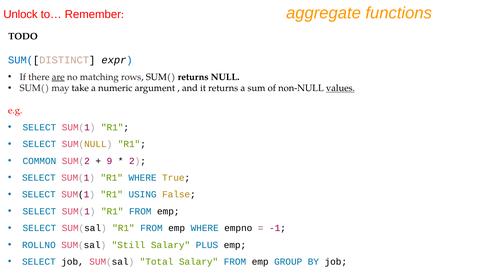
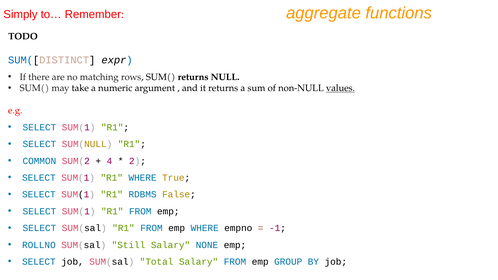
Unlock: Unlock -> Simply
are underline: present -> none
9: 9 -> 4
USING: USING -> RDBMS
PLUS: PLUS -> NONE
